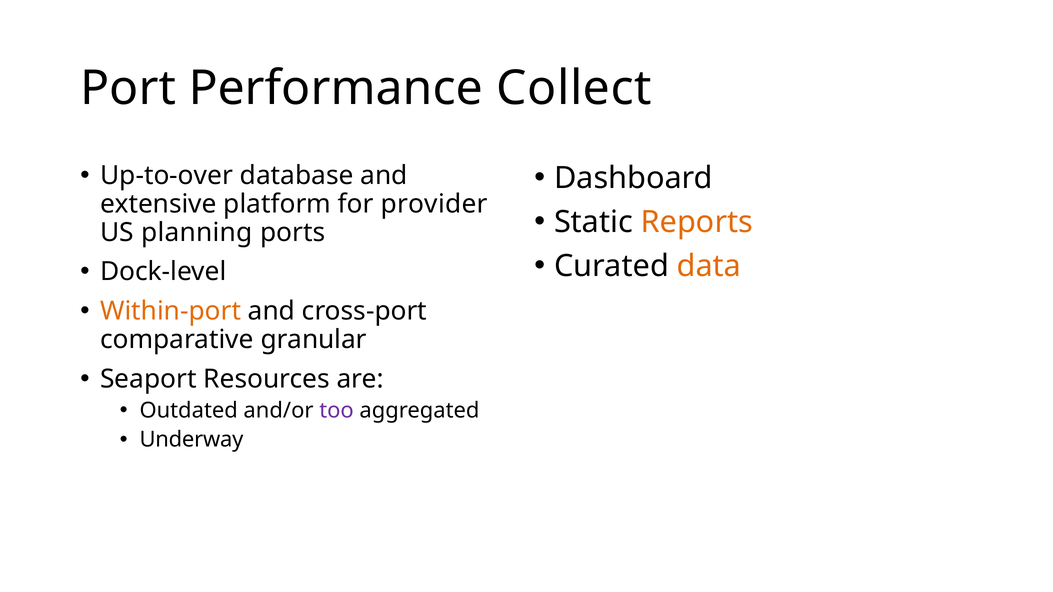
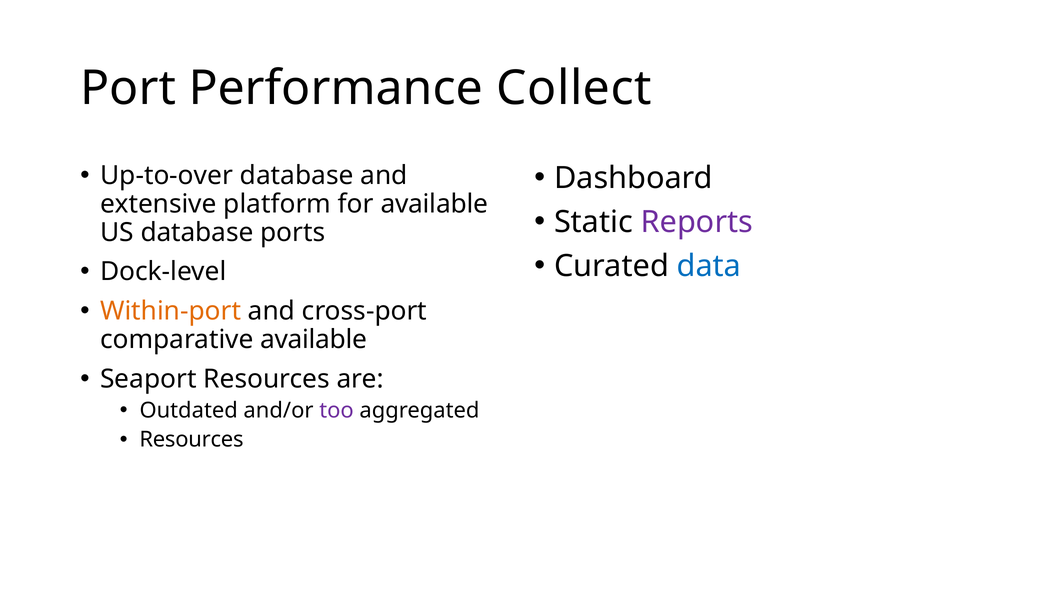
for provider: provider -> available
Reports colour: orange -> purple
US planning: planning -> database
data colour: orange -> blue
comparative granular: granular -> available
Underway at (191, 440): Underway -> Resources
